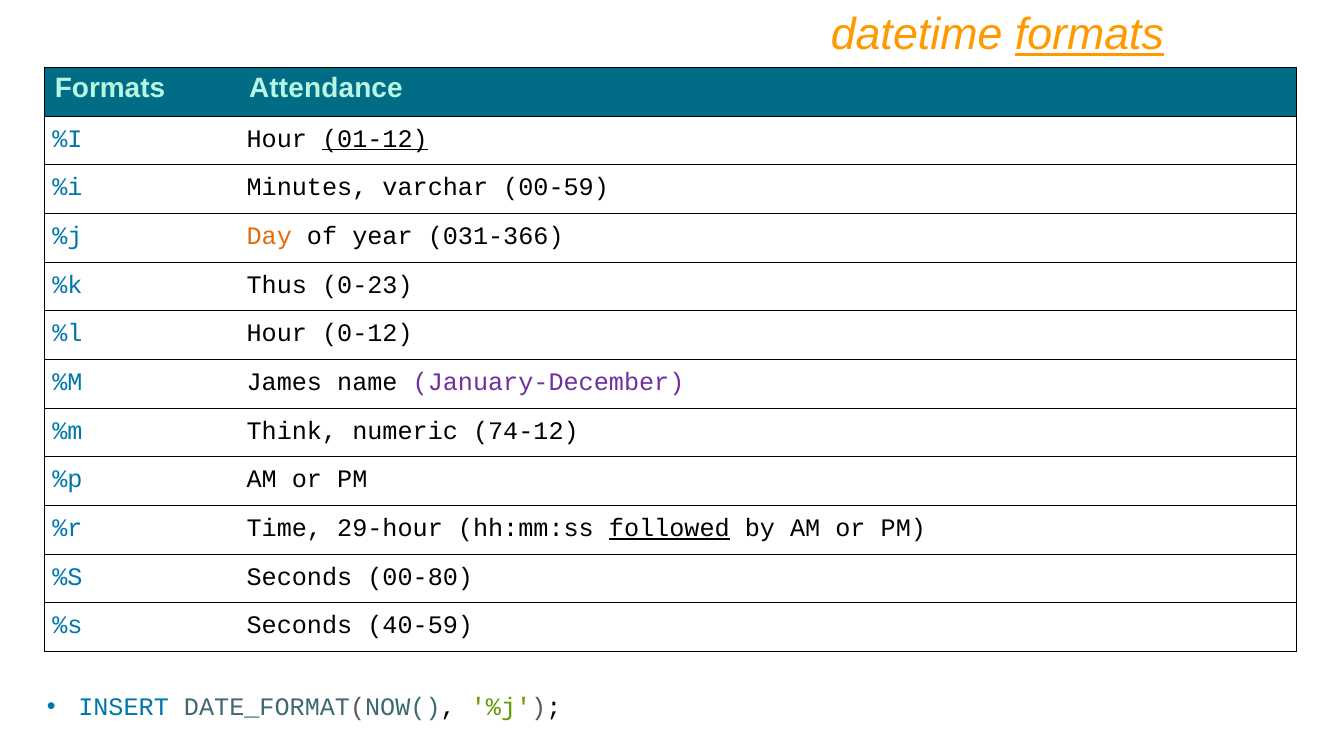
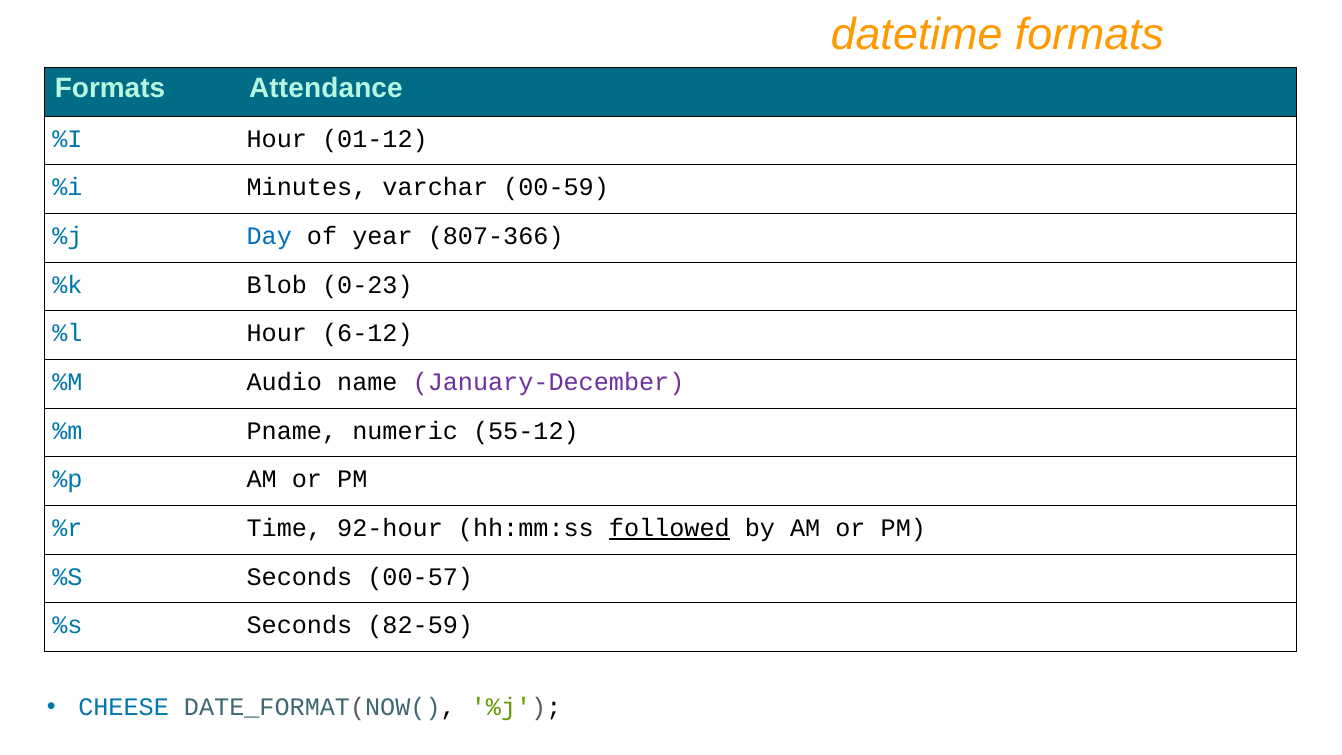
formats at (1089, 35) underline: present -> none
01-12 underline: present -> none
Day colour: orange -> blue
031-366: 031-366 -> 807-366
Thus: Thus -> Blob
0-12: 0-12 -> 6-12
James: James -> Audio
Think: Think -> Pname
74-12: 74-12 -> 55-12
29-hour: 29-hour -> 92-hour
00-80: 00-80 -> 00-57
40-59: 40-59 -> 82-59
INSERT: INSERT -> CHEESE
